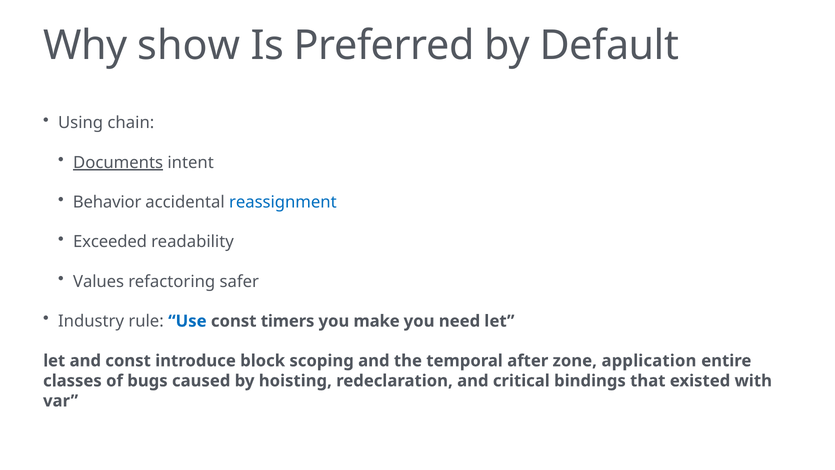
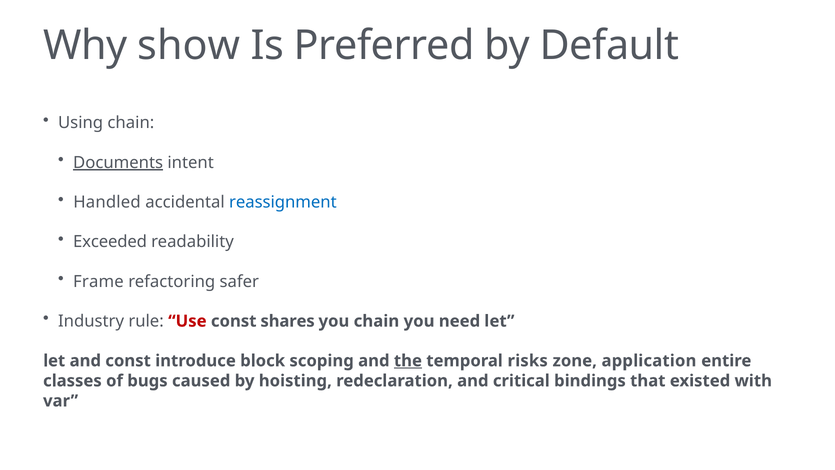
Behavior: Behavior -> Handled
Values: Values -> Frame
Use colour: blue -> red
timers: timers -> shares
you make: make -> chain
the underline: none -> present
after: after -> risks
